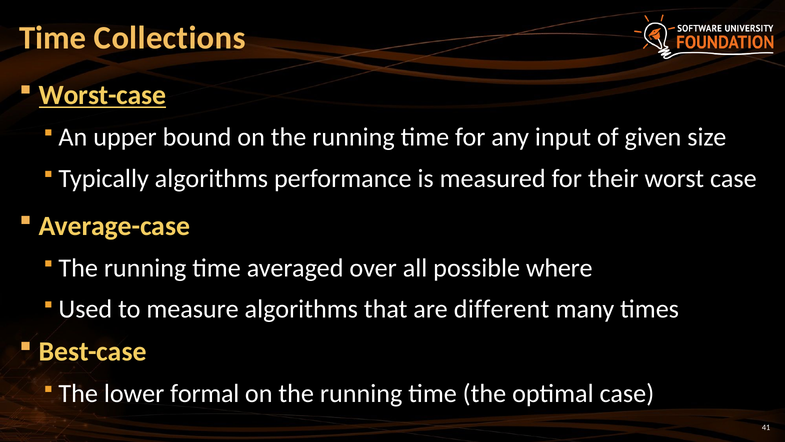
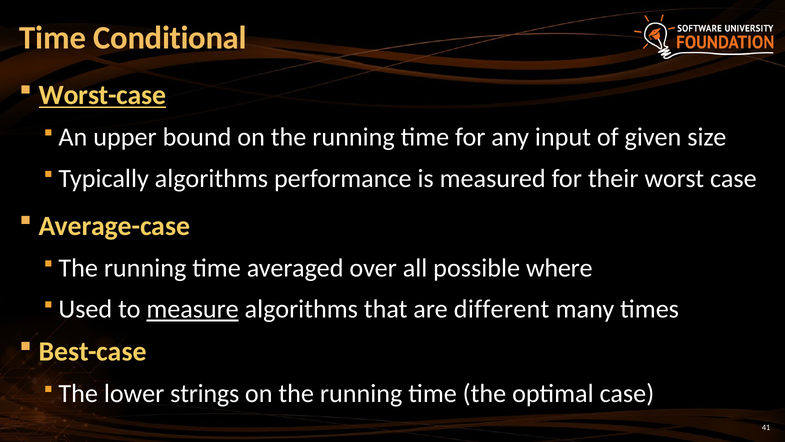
Collections: Collections -> Conditional
measure underline: none -> present
formal: formal -> strings
